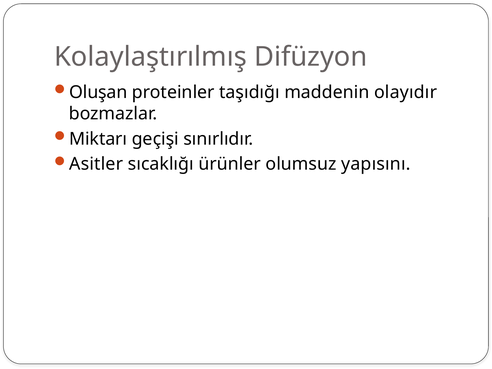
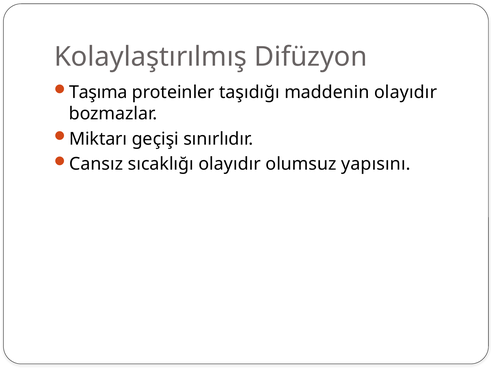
Oluşan: Oluşan -> Taşıma
Asitler: Asitler -> Cansız
sıcaklığı ürünler: ürünler -> olayıdır
